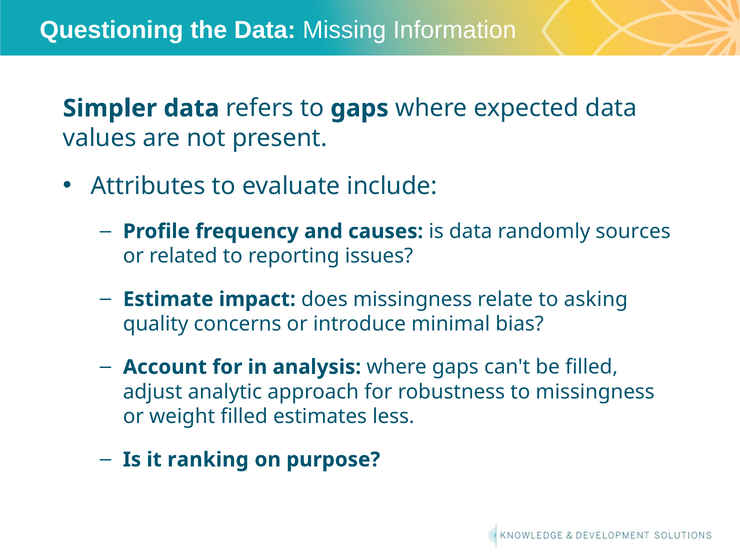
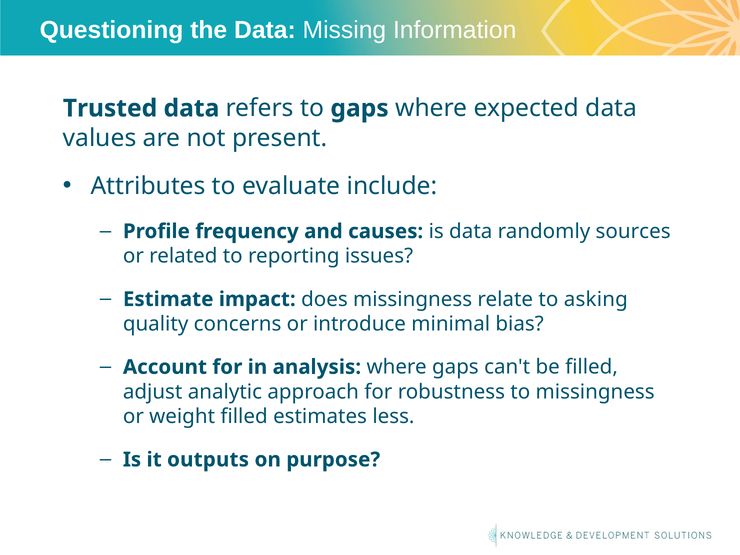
Simpler: Simpler -> Trusted
ranking: ranking -> outputs
